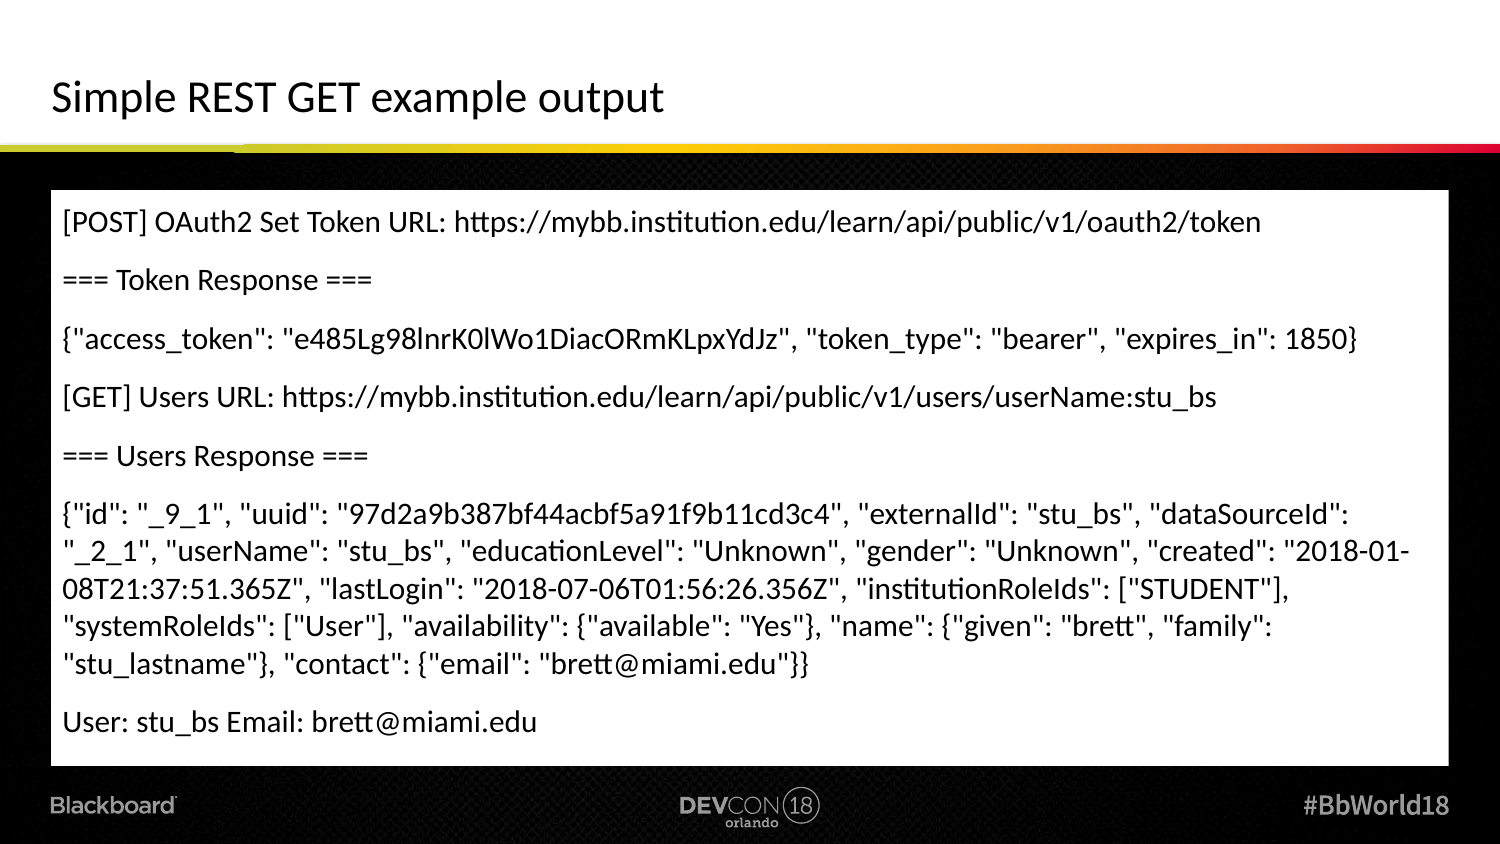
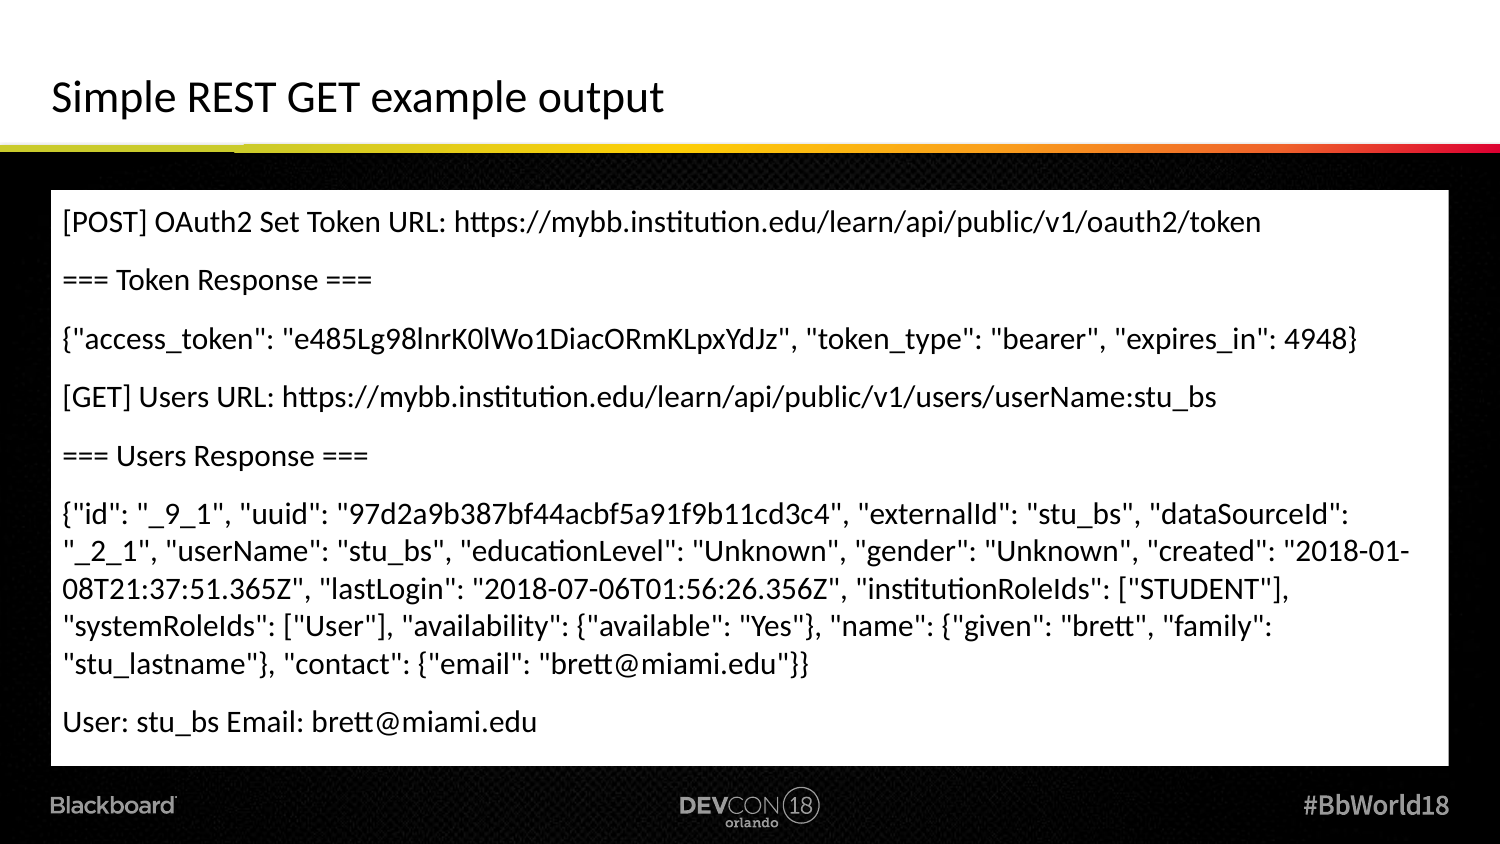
1850: 1850 -> 4948
